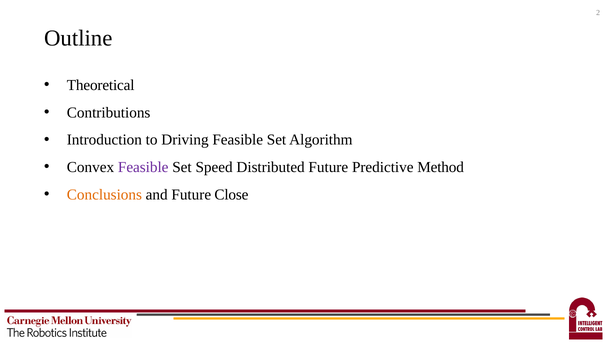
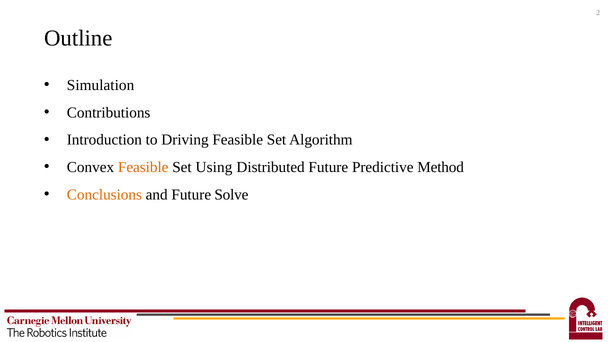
Theoretical: Theoretical -> Simulation
Feasible at (143, 167) colour: purple -> orange
Speed: Speed -> Using
Close: Close -> Solve
